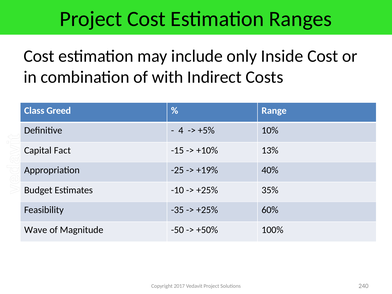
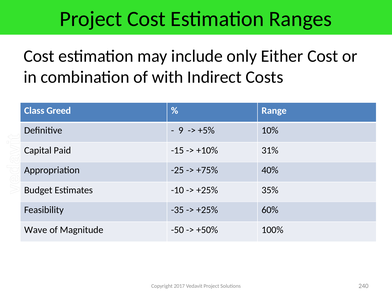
Inside: Inside -> Either
4: 4 -> 9
Fact: Fact -> Paid
13%: 13% -> 31%
+19%: +19% -> +75%
